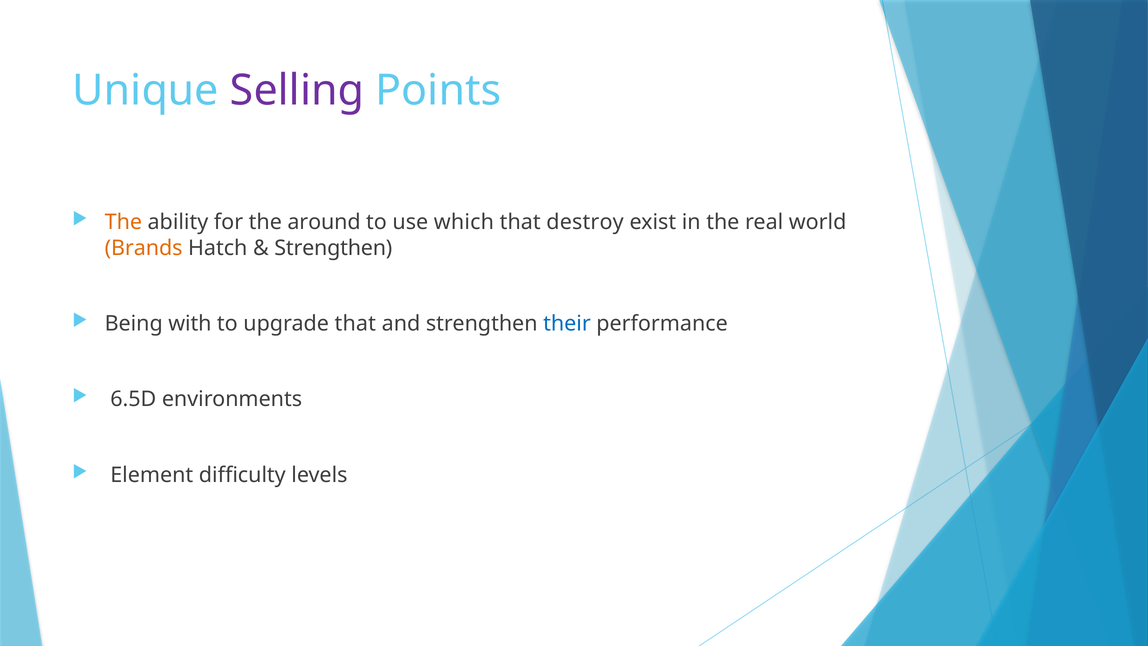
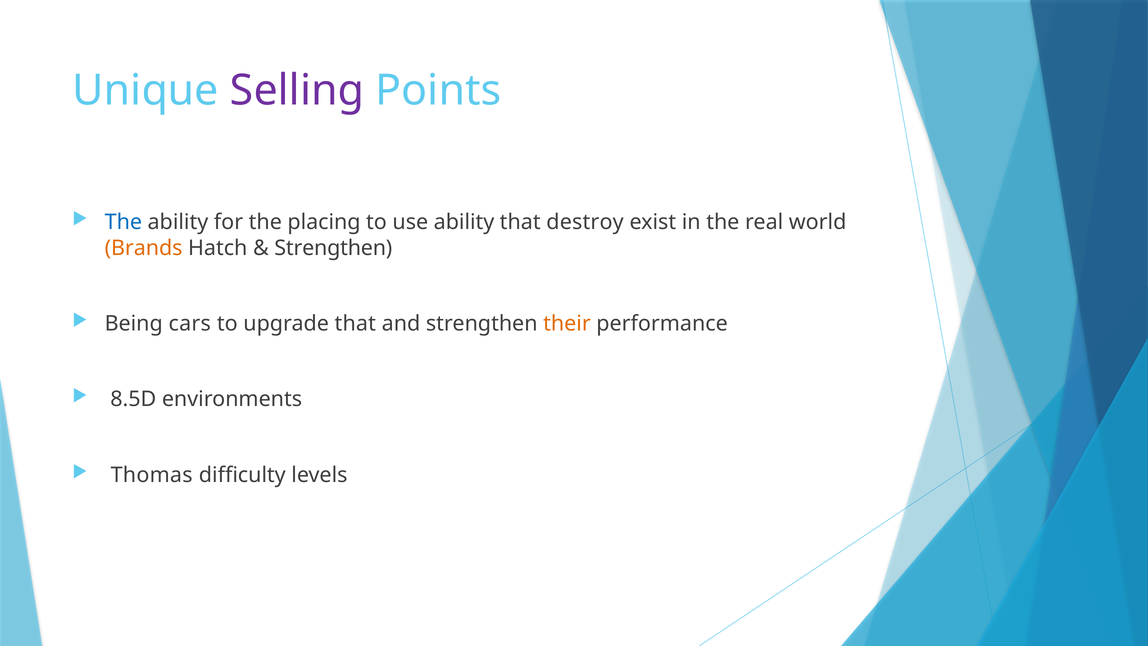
The at (123, 222) colour: orange -> blue
around: around -> placing
use which: which -> ability
with: with -> cars
their colour: blue -> orange
6.5D: 6.5D -> 8.5D
Element: Element -> Thomas
